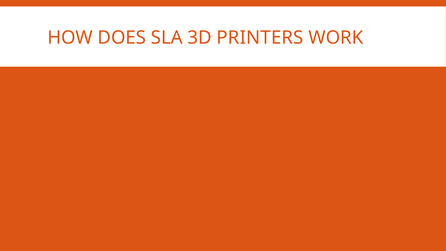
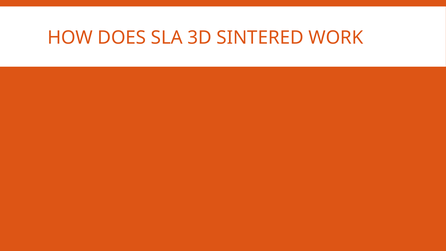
PRINTERS: PRINTERS -> SINTERED
